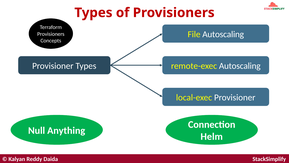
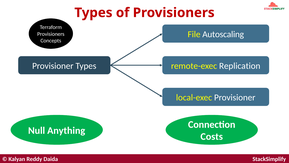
remote-exec Autoscaling: Autoscaling -> Replication
Helm: Helm -> Costs
